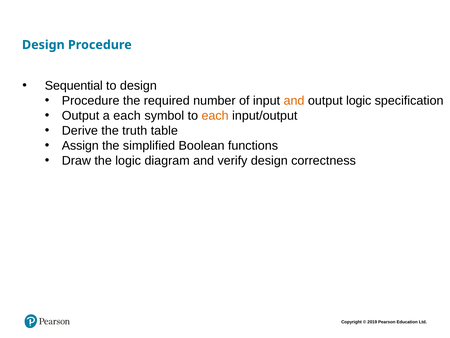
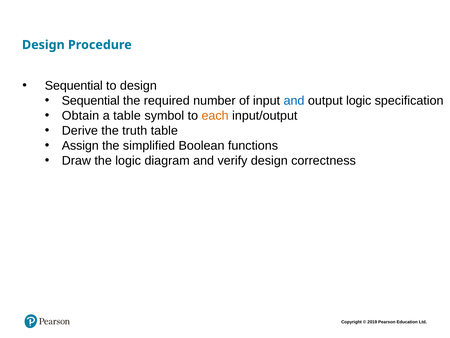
Procedure at (91, 101): Procedure -> Sequential
and at (294, 101) colour: orange -> blue
Output at (81, 116): Output -> Obtain
a each: each -> table
